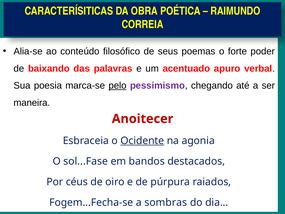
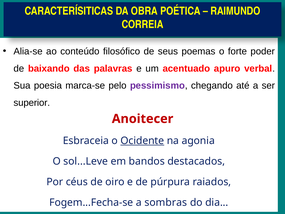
pelo underline: present -> none
maneira: maneira -> superior
sol...Fase: sol...Fase -> sol...Leve
